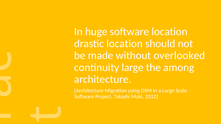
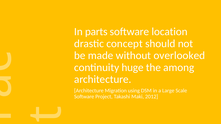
huge: huge -> parts
drastic location: location -> concept
continuity large: large -> huge
